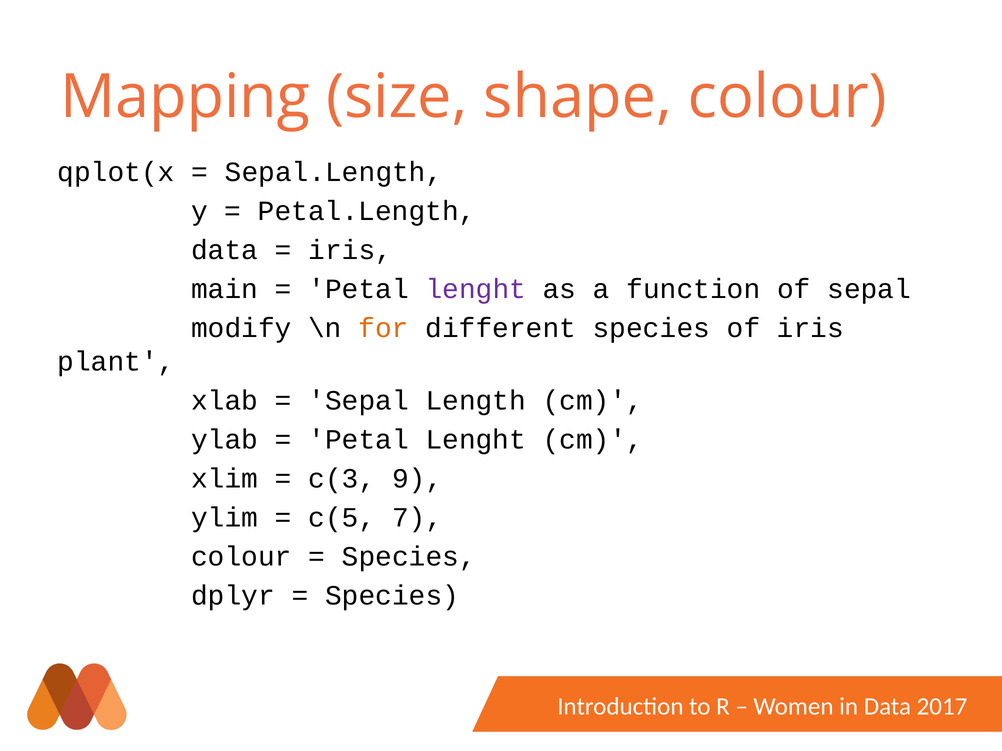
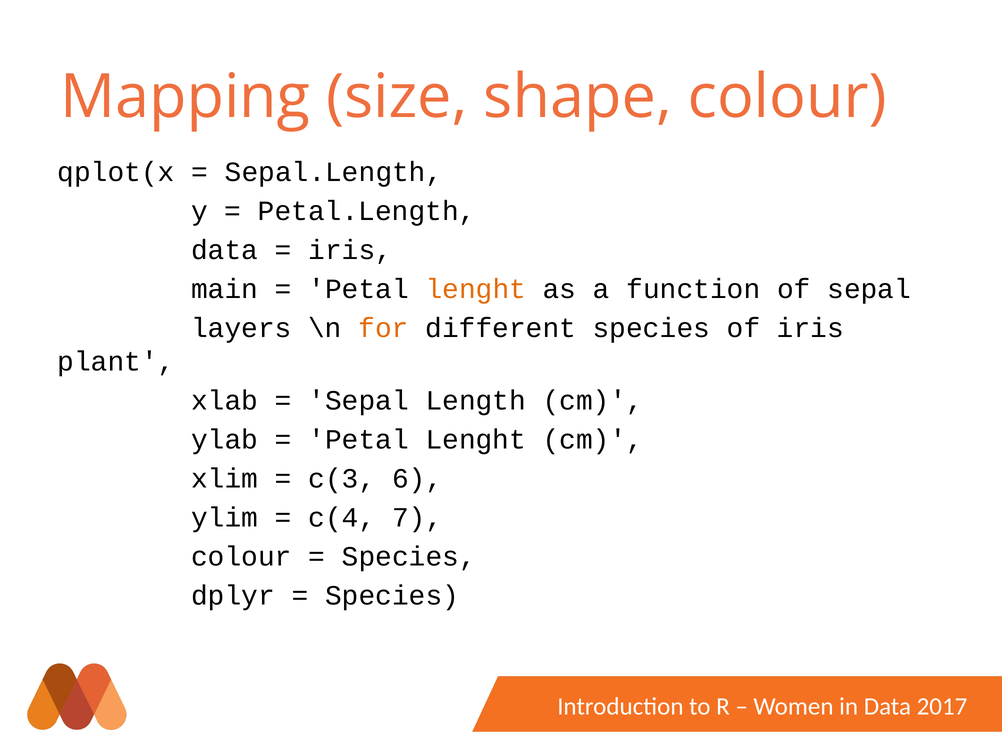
lenght at (476, 289) colour: purple -> orange
modify: modify -> layers
9: 9 -> 6
c(5: c(5 -> c(4
